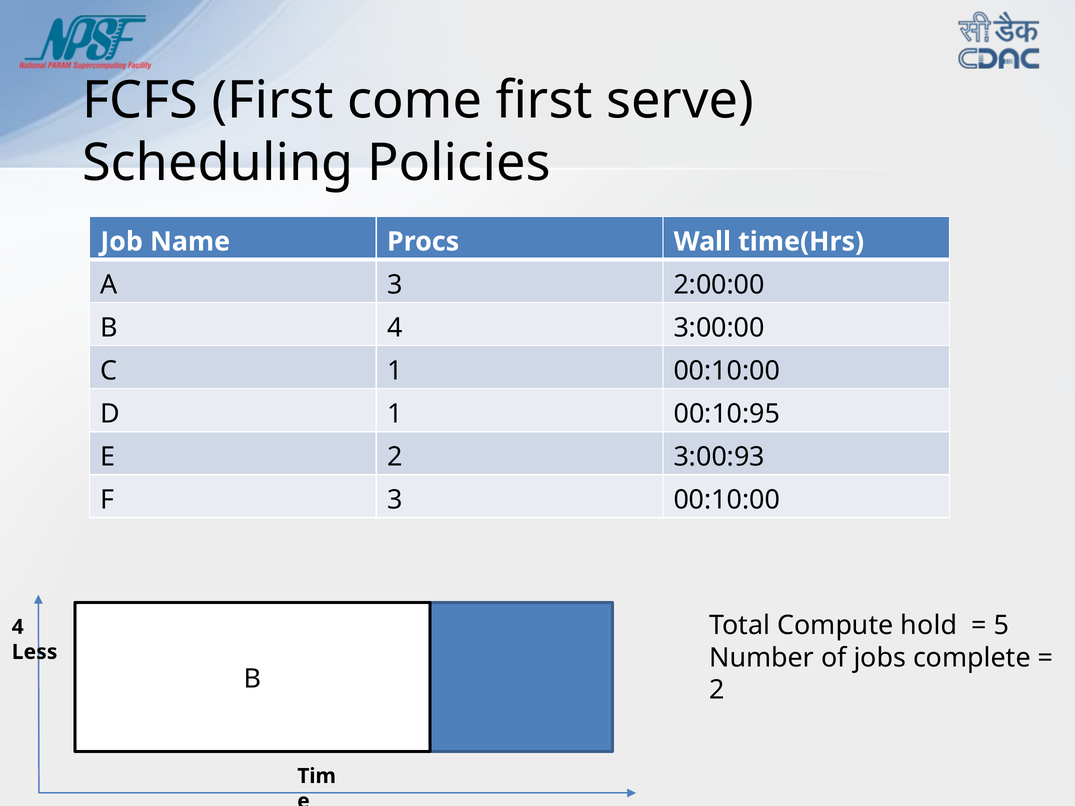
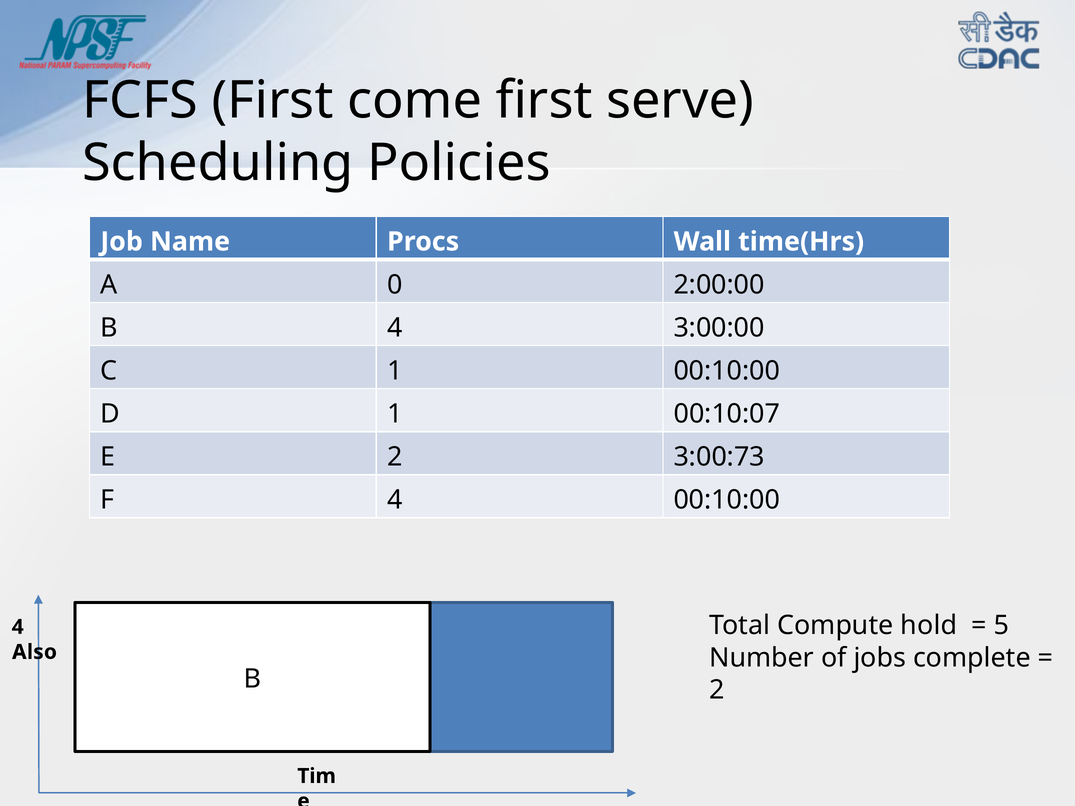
A 3: 3 -> 0
00:10:95: 00:10:95 -> 00:10:07
3:00:93: 3:00:93 -> 3:00:73
F 3: 3 -> 4
Less: Less -> Also
